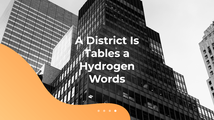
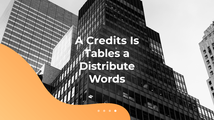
District: District -> Credits
Hydrogen: Hydrogen -> Distribute
